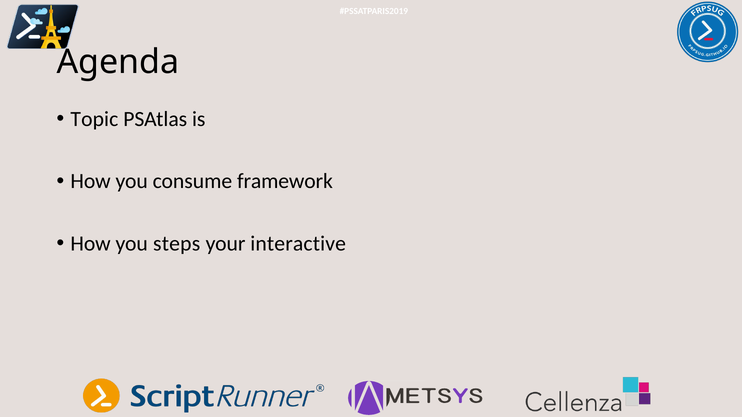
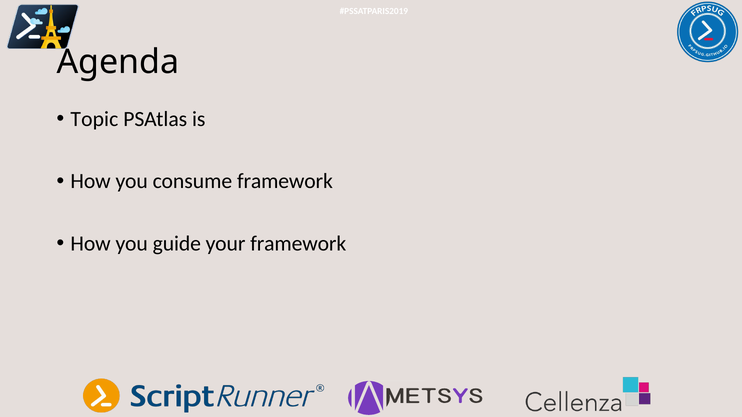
steps: steps -> guide
your interactive: interactive -> framework
